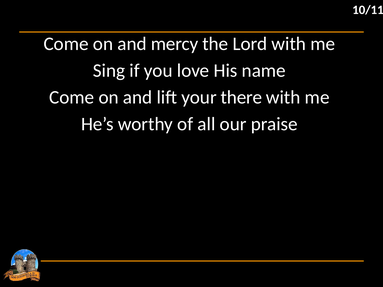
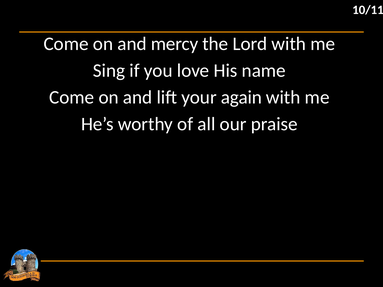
there: there -> again
